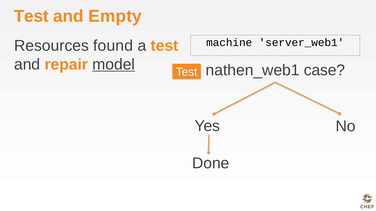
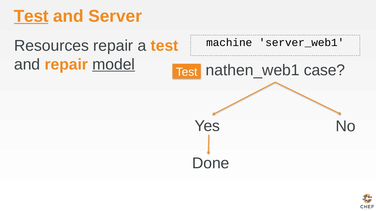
Test at (31, 16) underline: none -> present
Empty: Empty -> Server
Resources found: found -> repair
